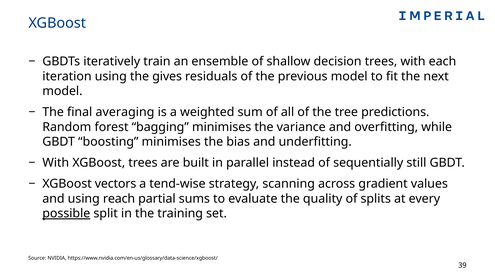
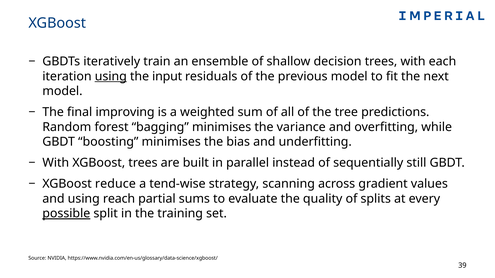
using at (111, 76) underline: none -> present
gives: gives -> input
averaging: averaging -> improving
vectors: vectors -> reduce
